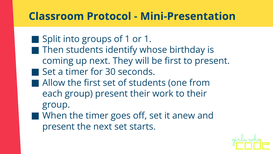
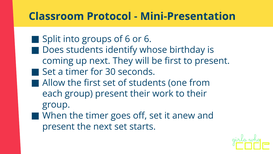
of 1: 1 -> 6
or 1: 1 -> 6
Then: Then -> Does
